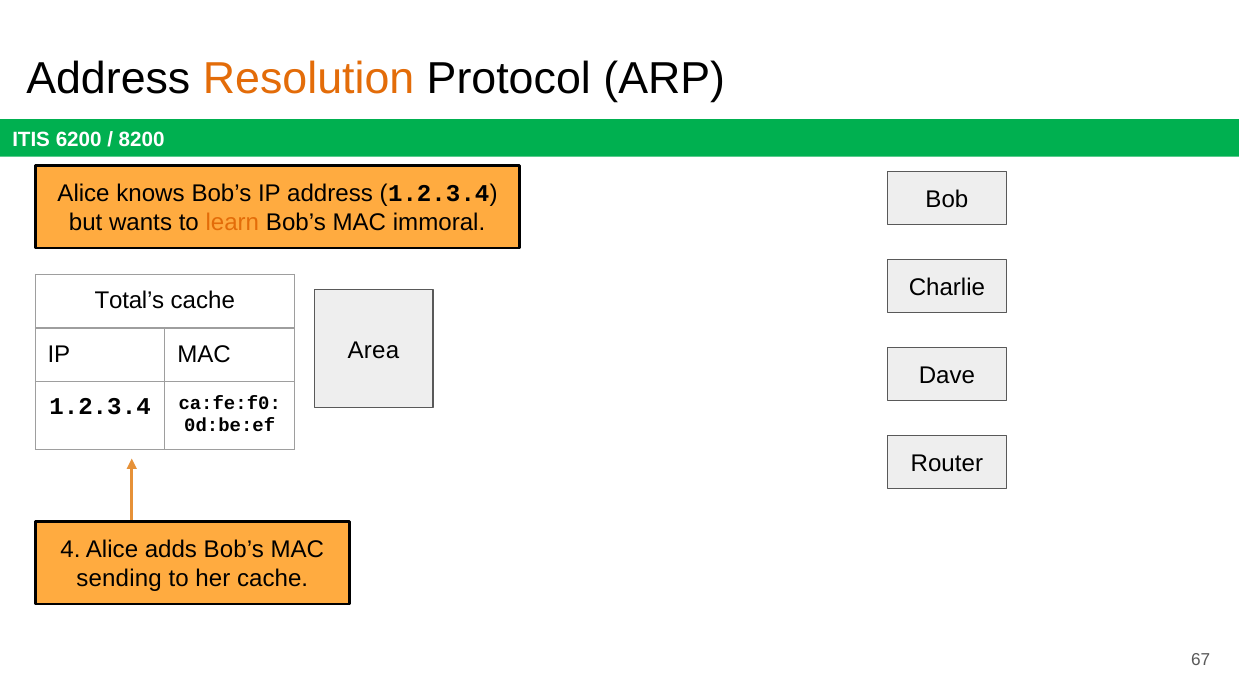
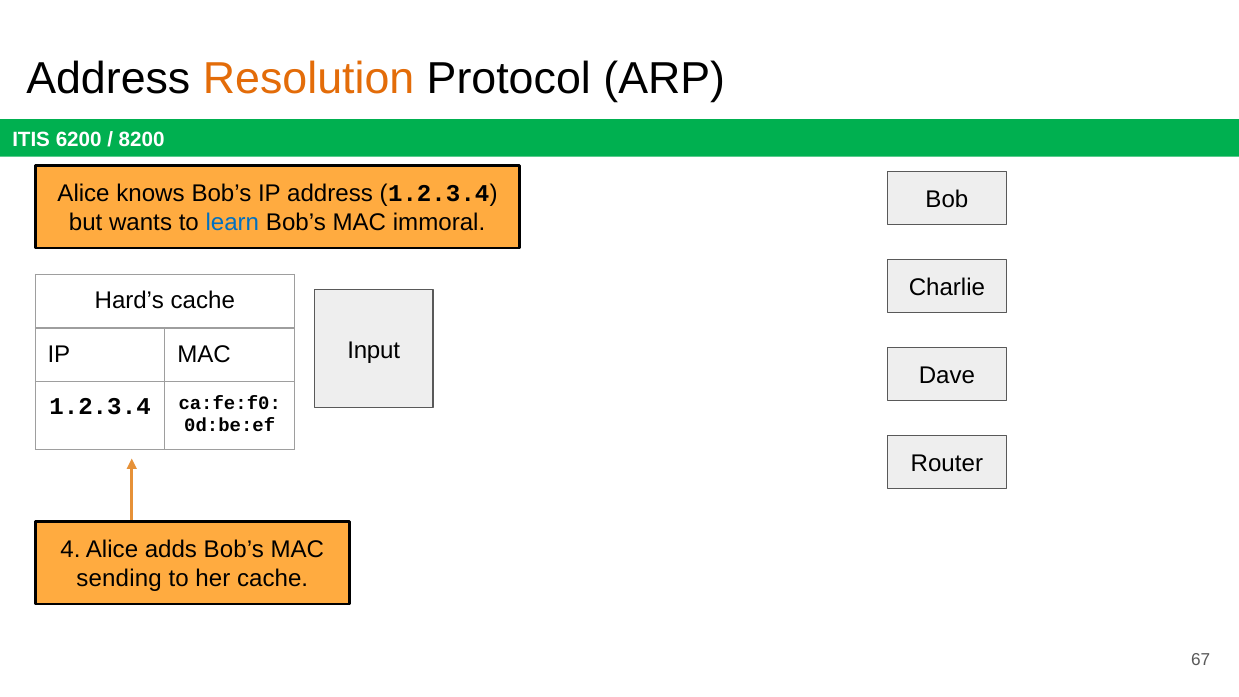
learn colour: orange -> blue
Total’s: Total’s -> Hard’s
Area: Area -> Input
